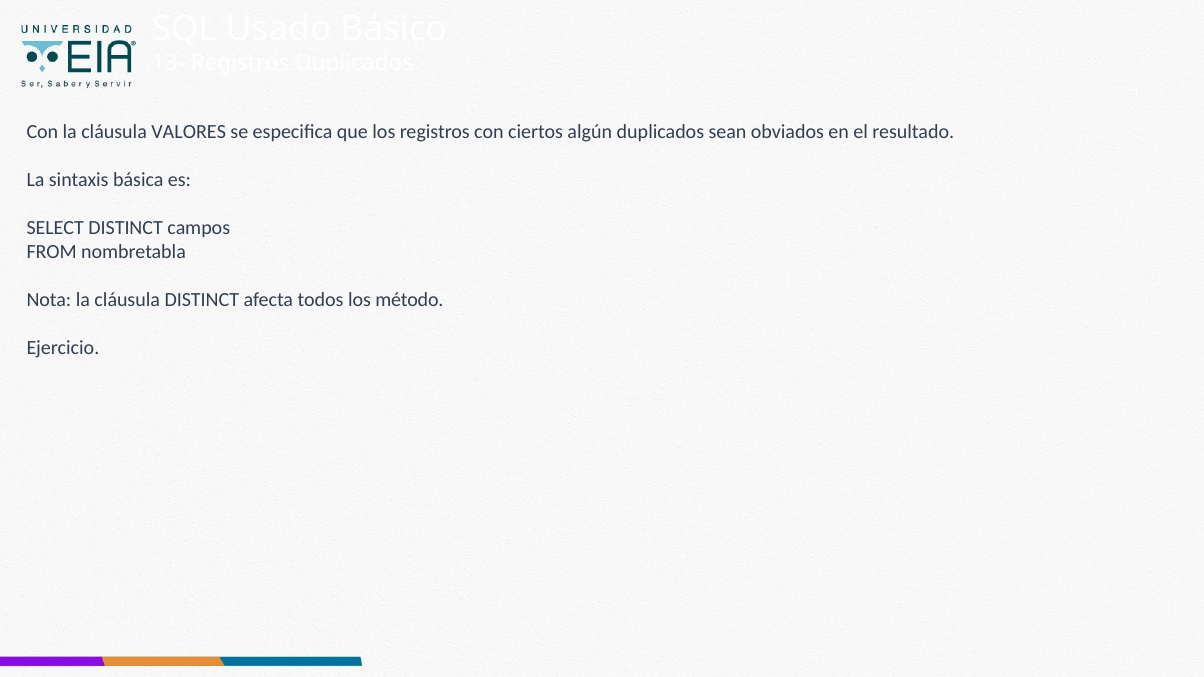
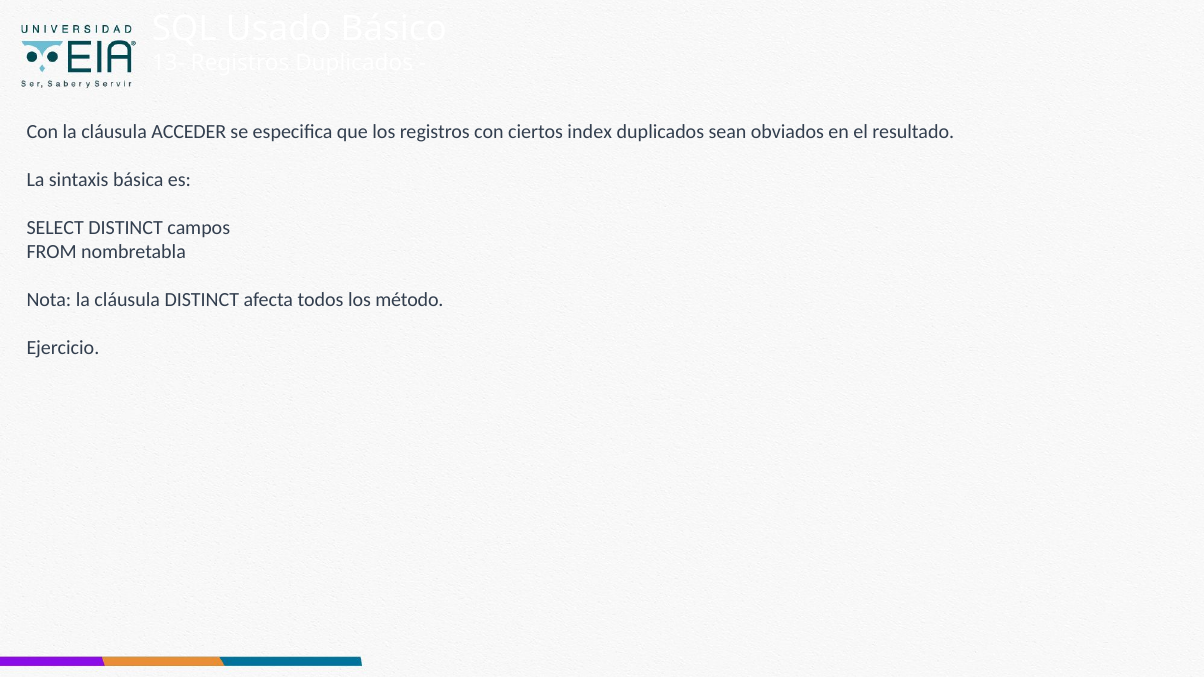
VALORES: VALORES -> ACCEDER
algún: algún -> index
